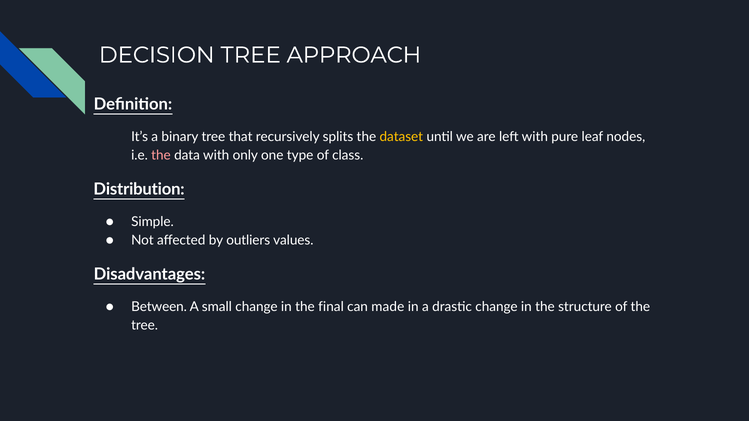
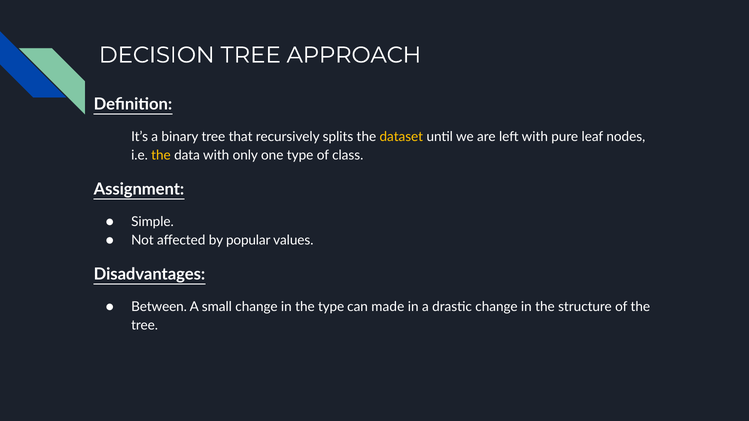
the at (161, 156) colour: pink -> yellow
Distribution: Distribution -> Assignment
outliers: outliers -> popular
the final: final -> type
